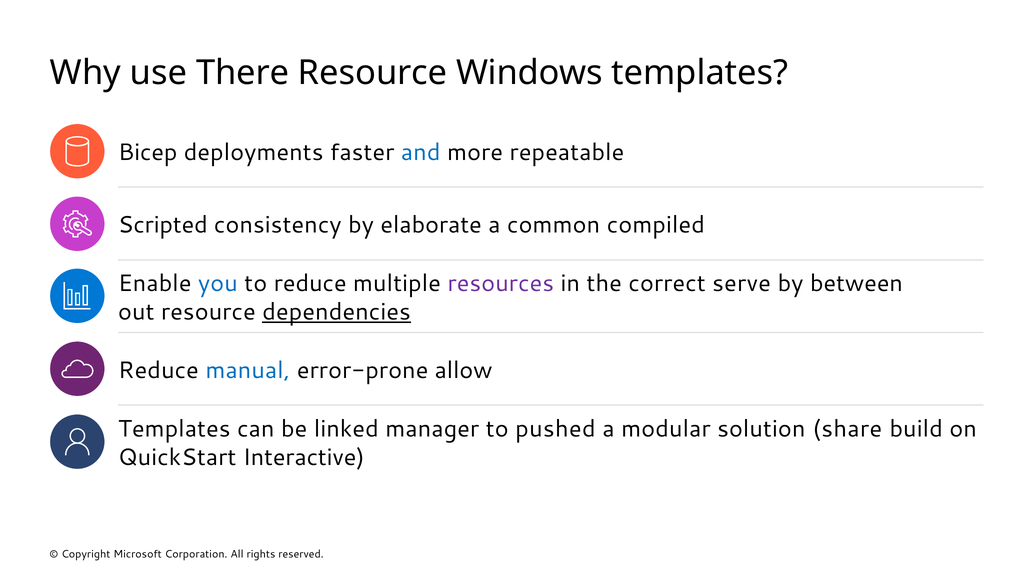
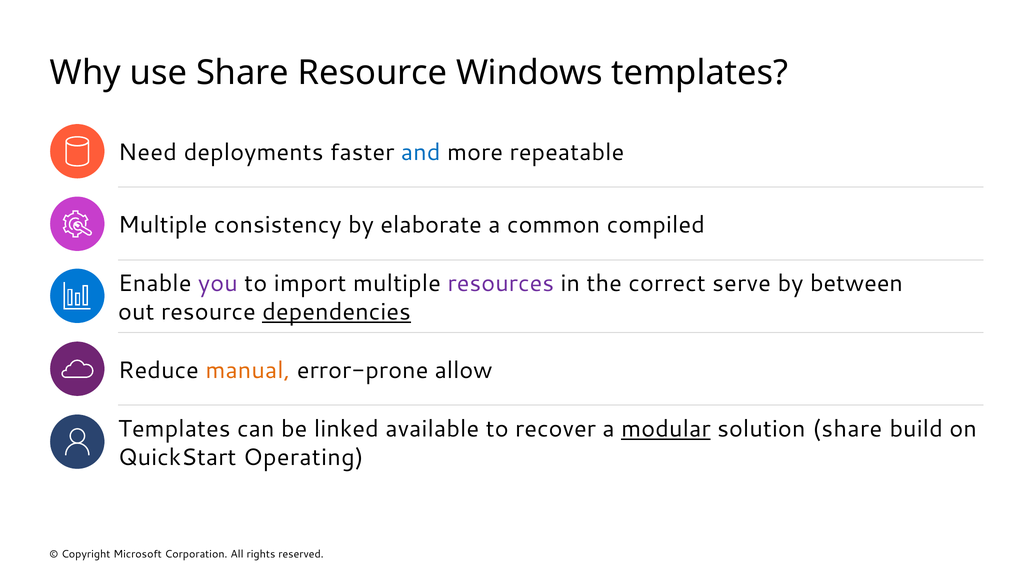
use There: There -> Share
Bicep: Bicep -> Need
Scripted at (163, 225): Scripted -> Multiple
you colour: blue -> purple
to reduce: reduce -> import
manual colour: blue -> orange
manager: manager -> available
pushed: pushed -> recover
modular underline: none -> present
Interactive: Interactive -> Operating
